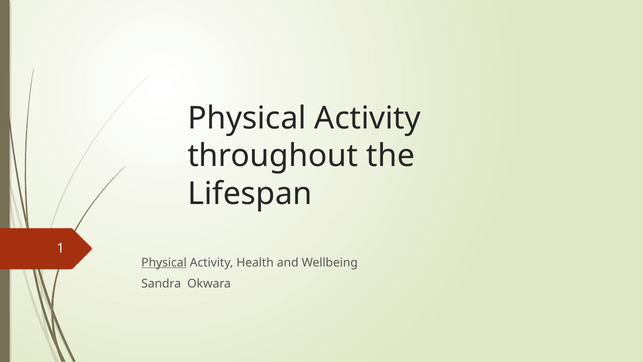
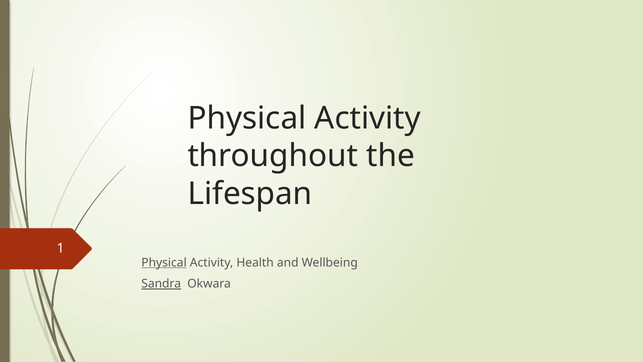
Sandra underline: none -> present
